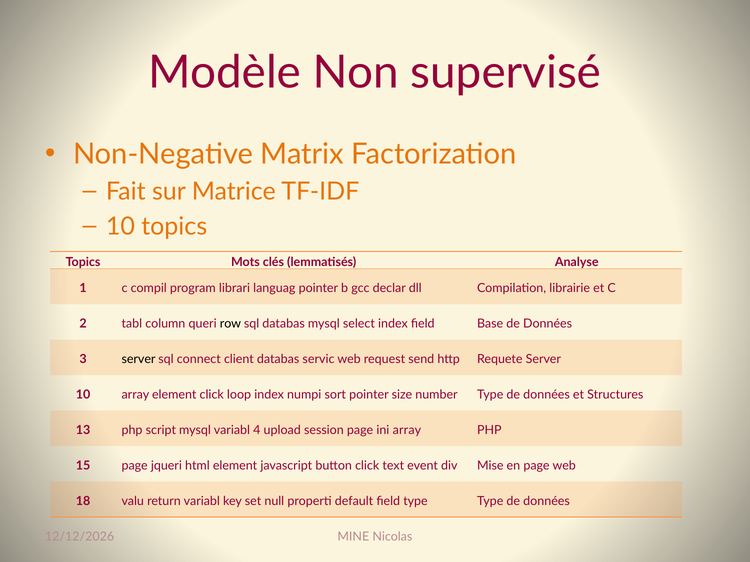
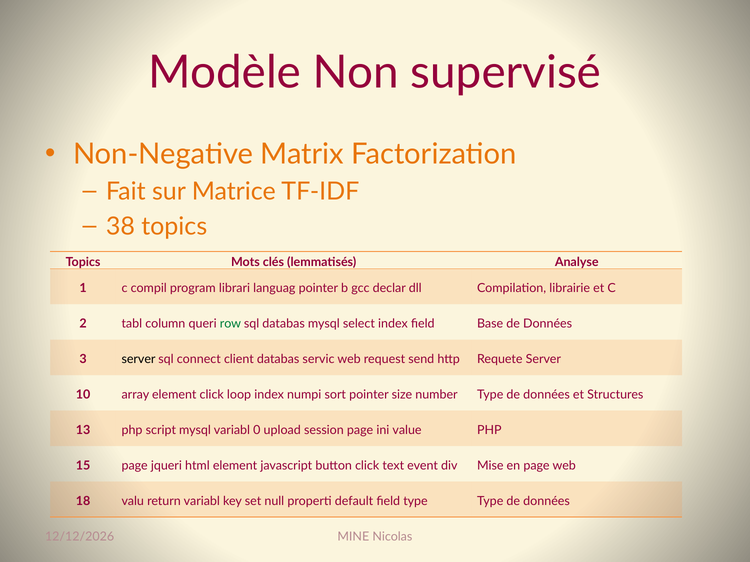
10 at (120, 227): 10 -> 38
row colour: black -> green
4: 4 -> 0
ini array: array -> value
